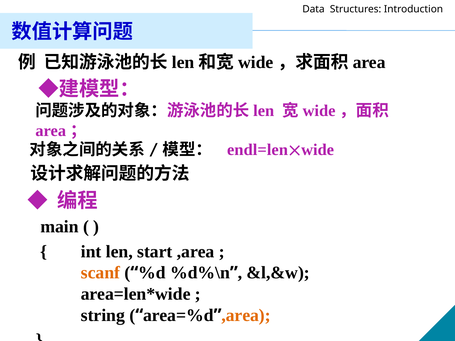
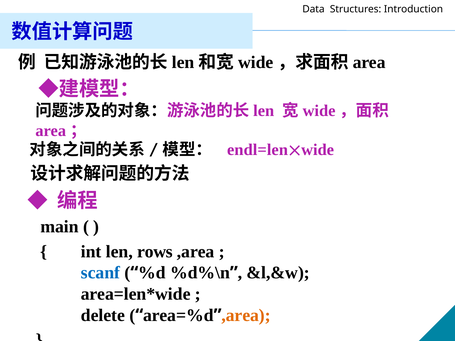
start: start -> rows
scanf colour: orange -> blue
string: string -> delete
